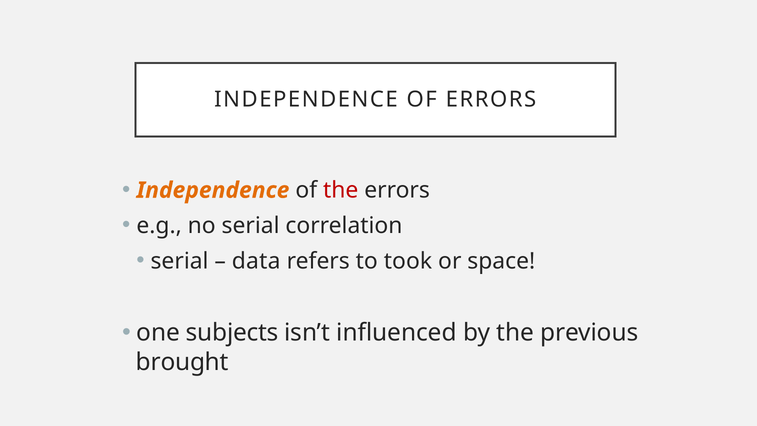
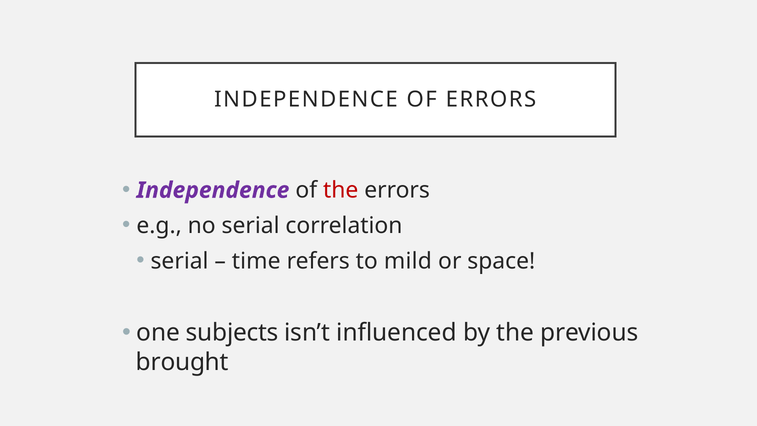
Independence at (213, 190) colour: orange -> purple
data: data -> time
took: took -> mild
